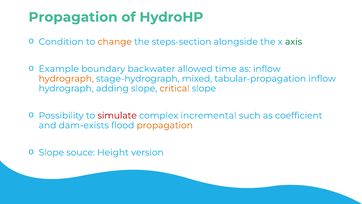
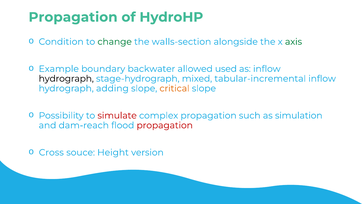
change colour: orange -> green
steps-section: steps-section -> walls-section
time: time -> used
hydrograph at (66, 78) colour: orange -> black
tabular-propagation: tabular-propagation -> tabular-incremental
complex incremental: incremental -> propagation
coefficient: coefficient -> simulation
dam-exists: dam-exists -> dam-reach
propagation at (165, 125) colour: orange -> red
Slope at (51, 152): Slope -> Cross
